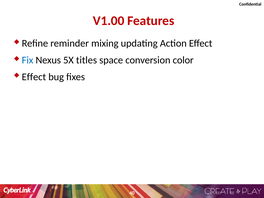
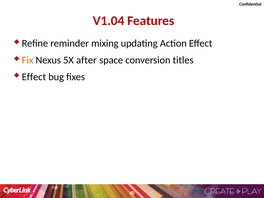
V1.00: V1.00 -> V1.04
Fix colour: blue -> orange
titles: titles -> after
color: color -> titles
